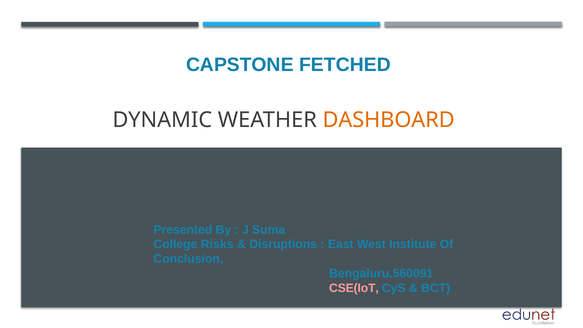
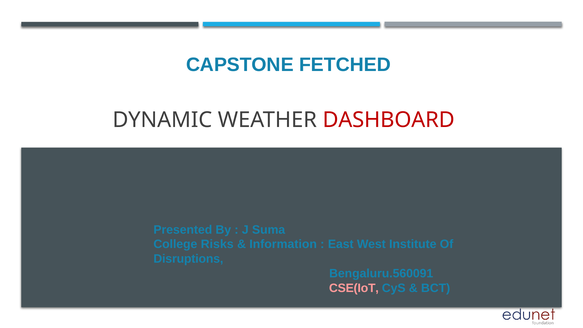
DASHBOARD colour: orange -> red
Disruptions: Disruptions -> Information
Conclusion: Conclusion -> Disruptions
